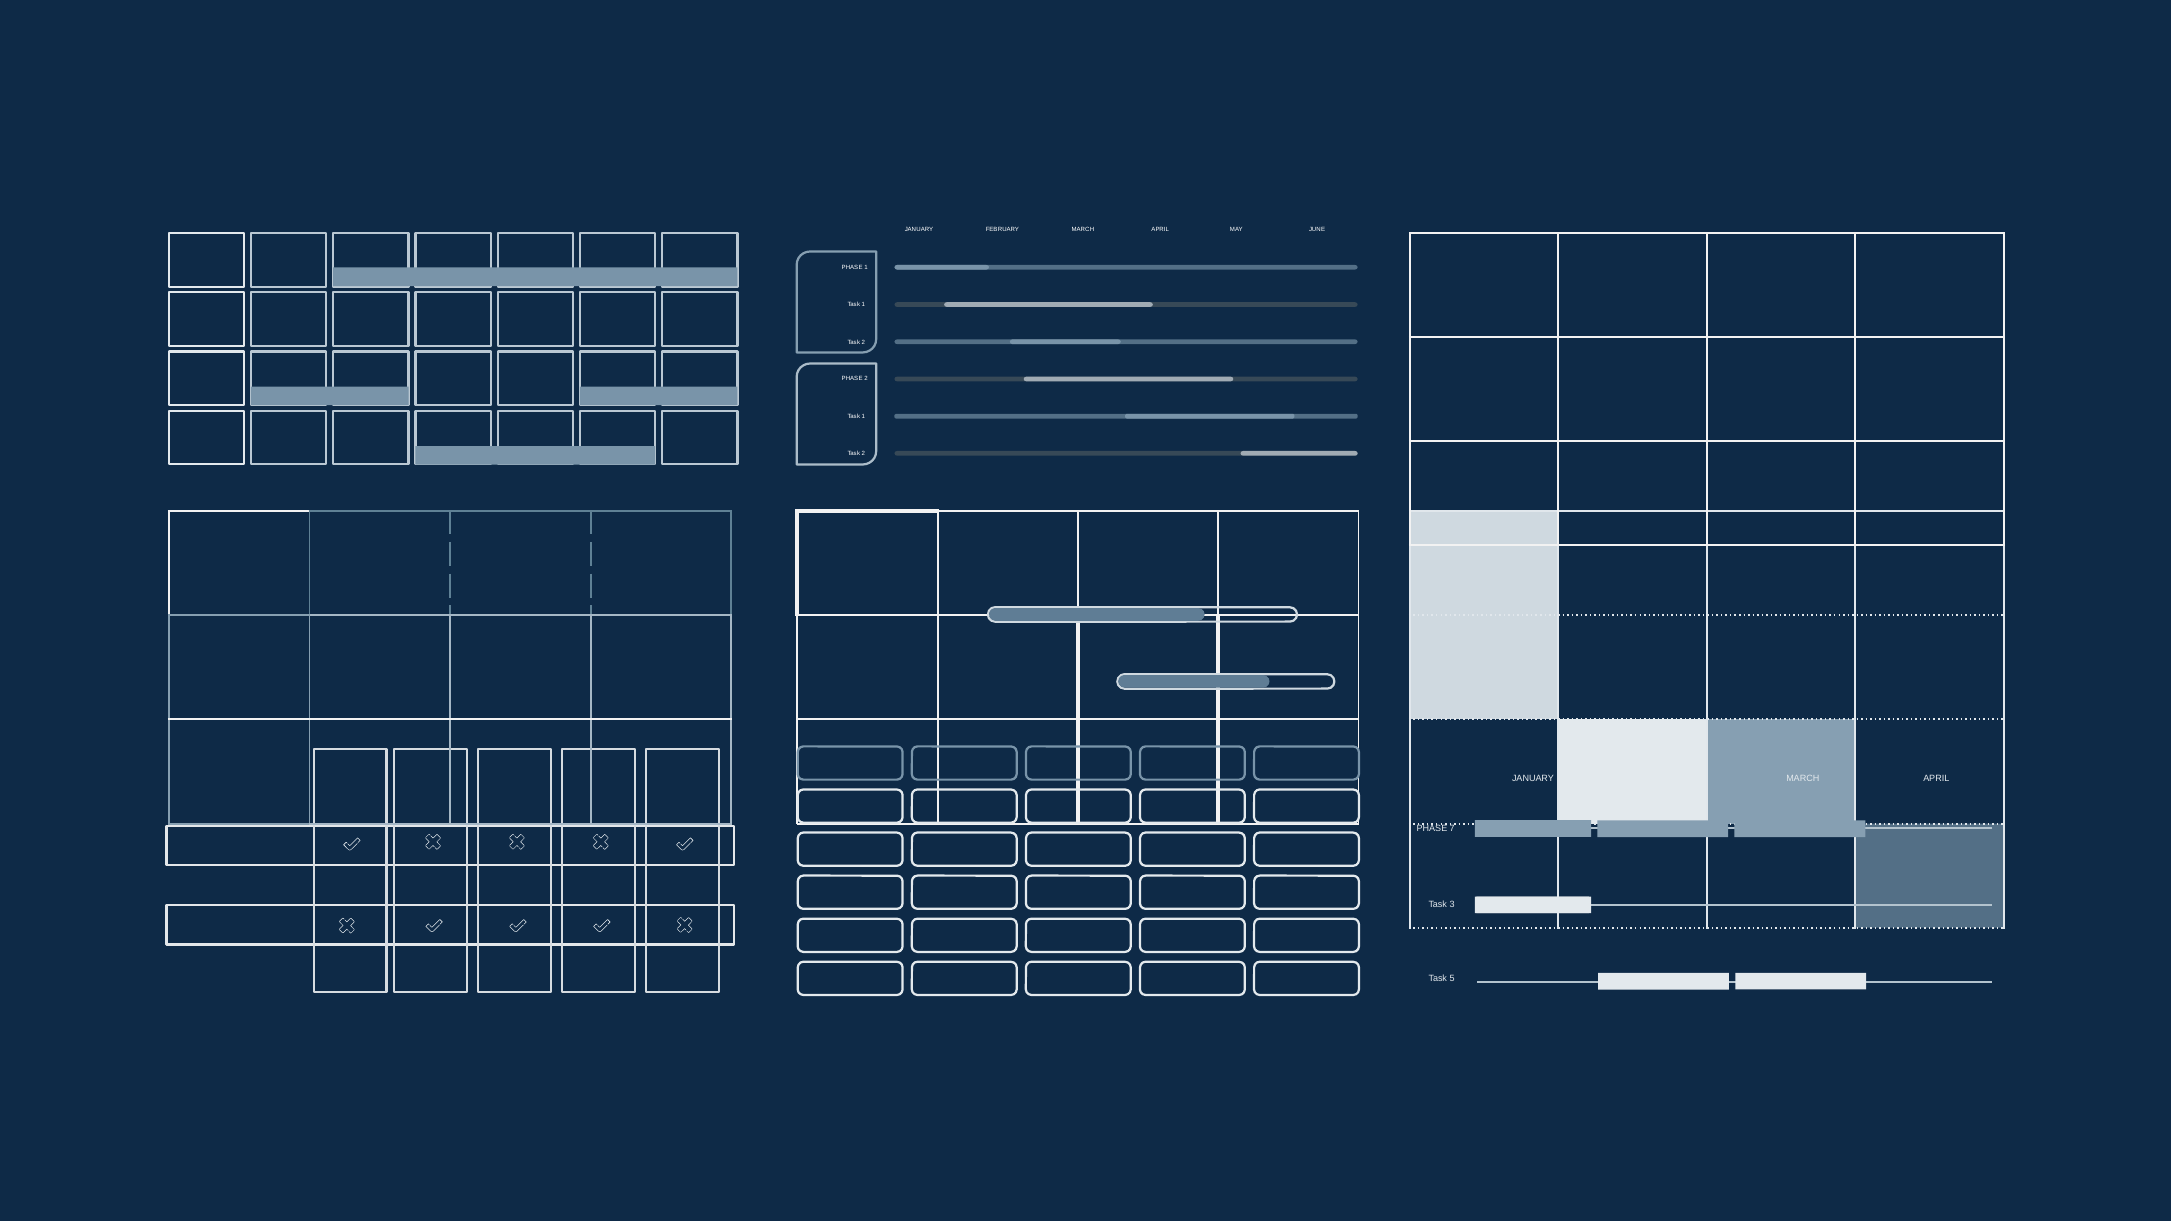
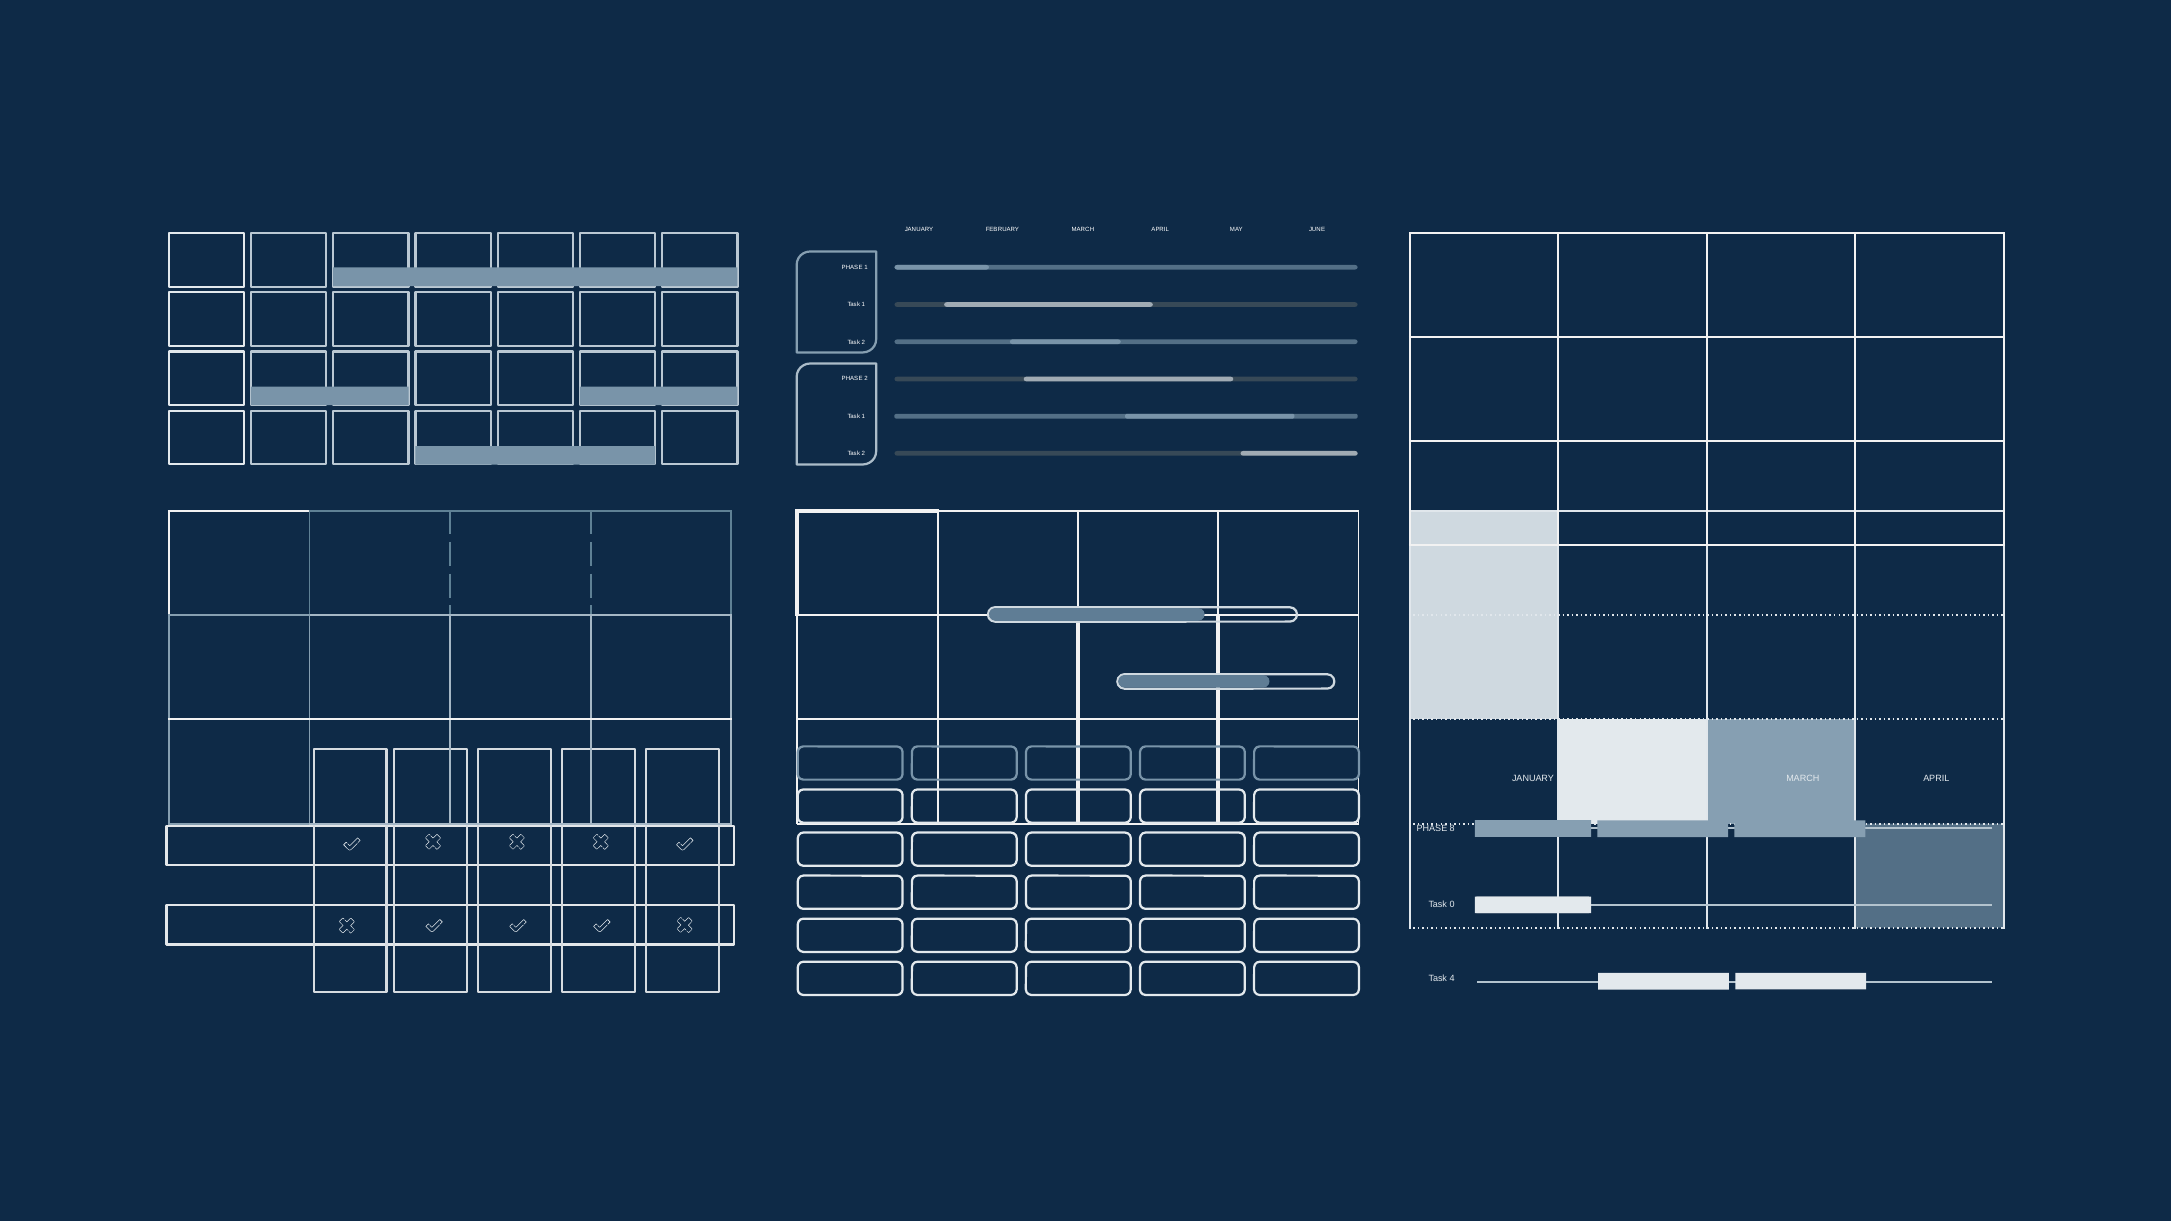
7: 7 -> 8
3: 3 -> 0
5: 5 -> 4
